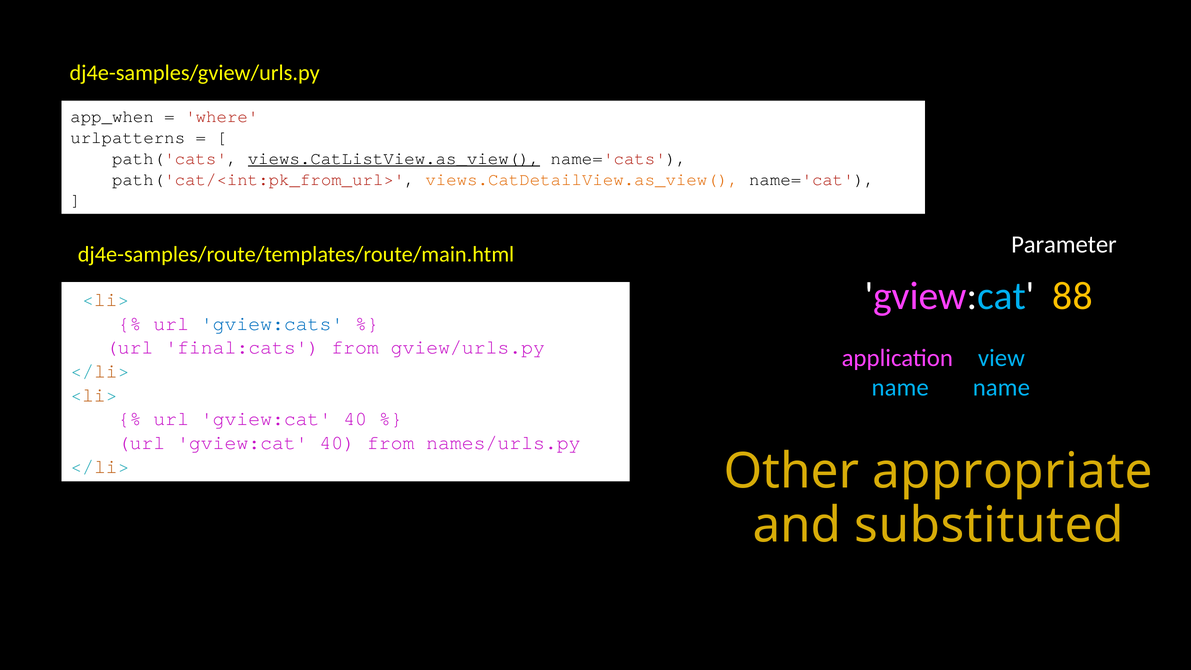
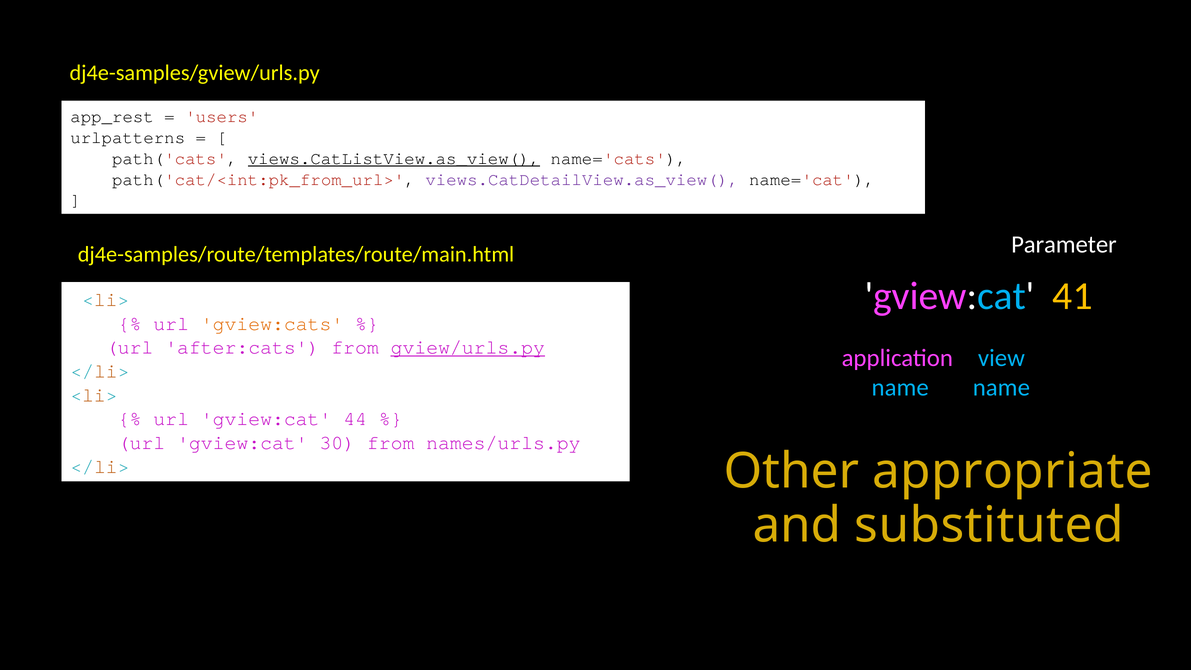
app_when: app_when -> app_rest
where: where -> users
views.CatDetailView.as_view( colour: orange -> purple
88: 88 -> 41
gview:cats colour: blue -> orange
final:cats: final:cats -> after:cats
gview/urls.py underline: none -> present
40 at (355, 419): 40 -> 44
40 at (337, 443): 40 -> 30
